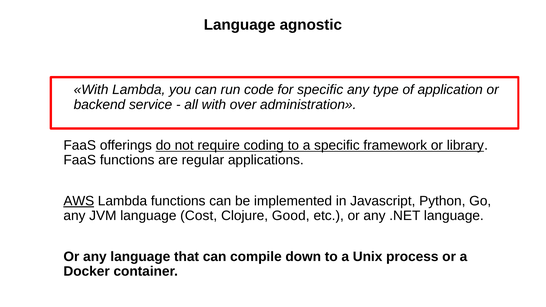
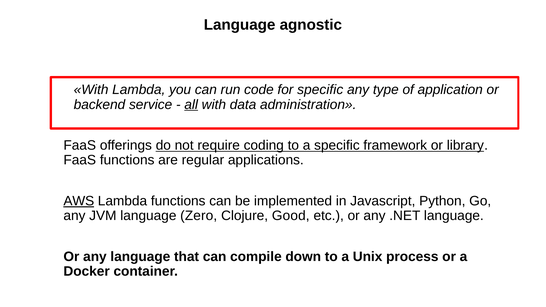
all underline: none -> present
over: over -> data
Cost: Cost -> Zero
